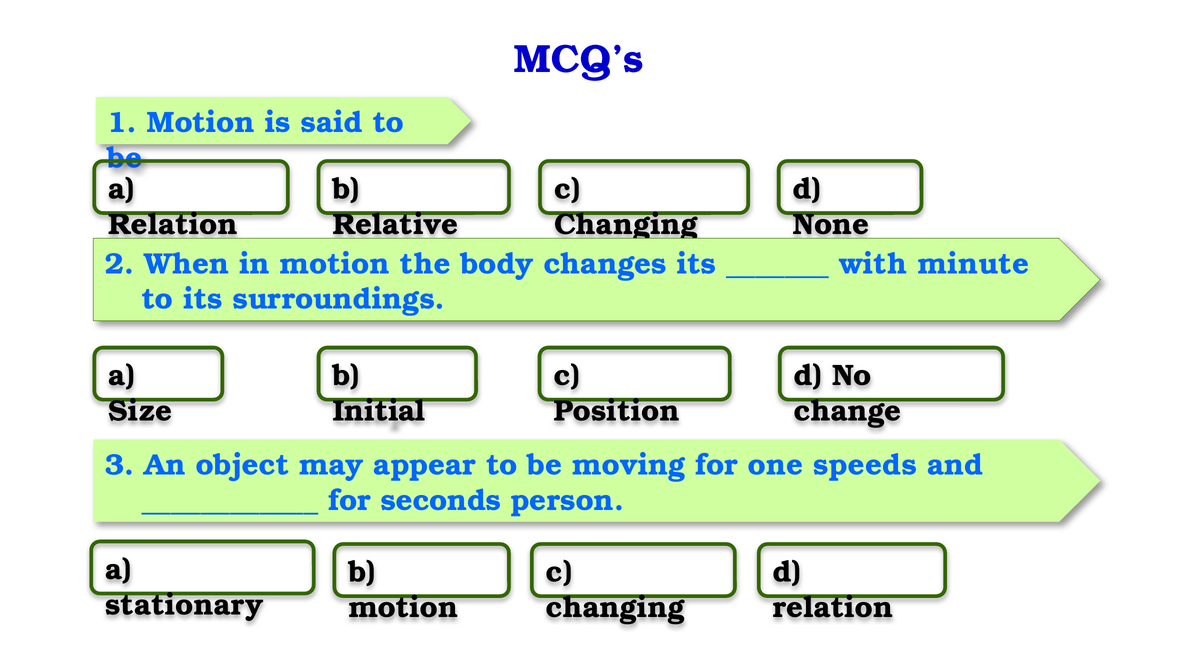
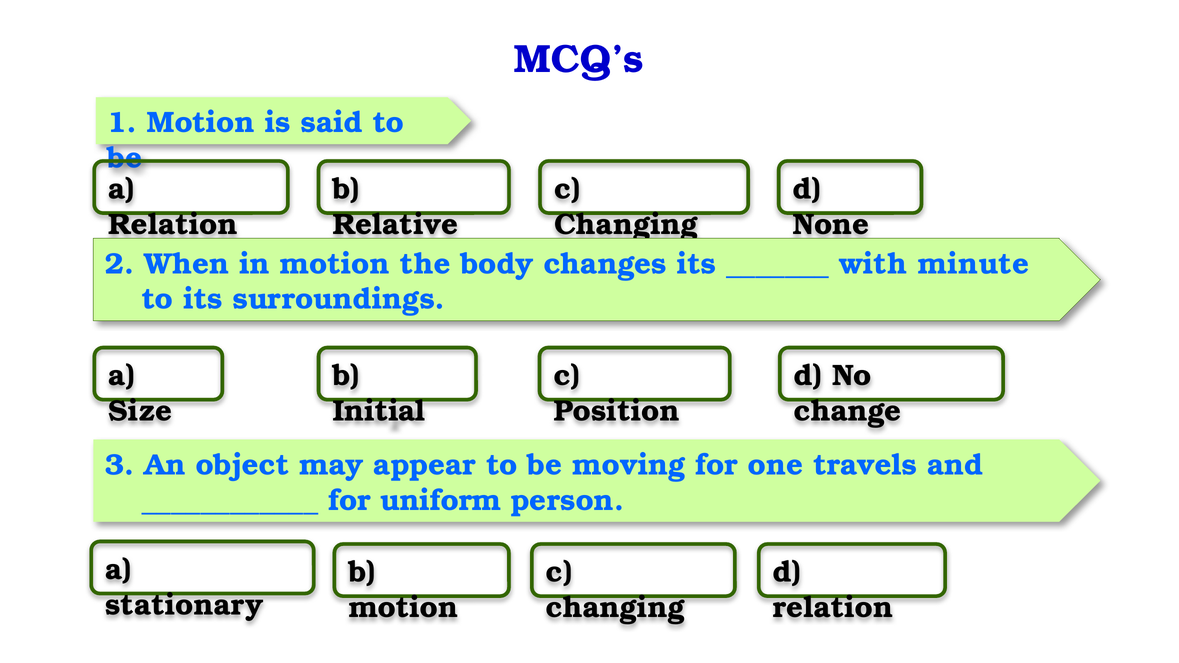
speeds: speeds -> travels
seconds: seconds -> uniform
